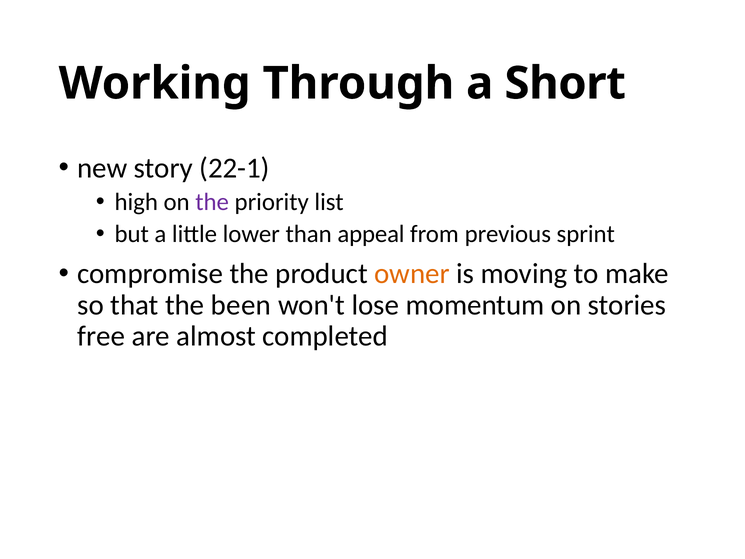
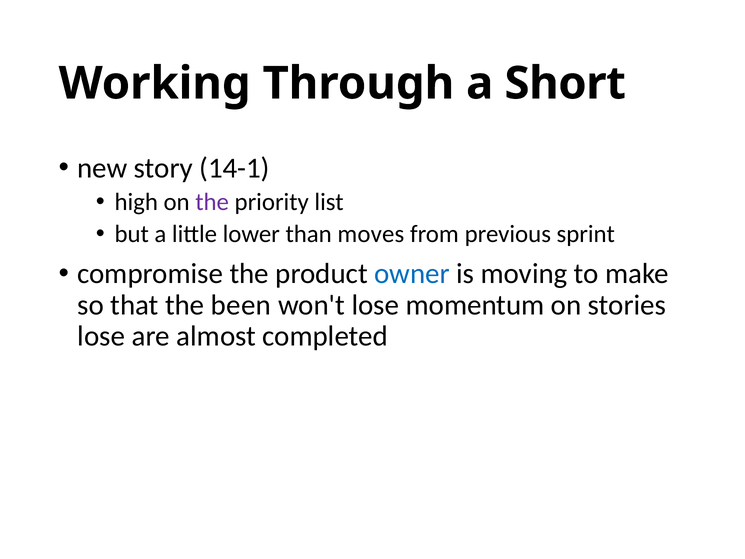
22-1: 22-1 -> 14-1
appeal: appeal -> moves
owner colour: orange -> blue
free at (101, 336): free -> lose
